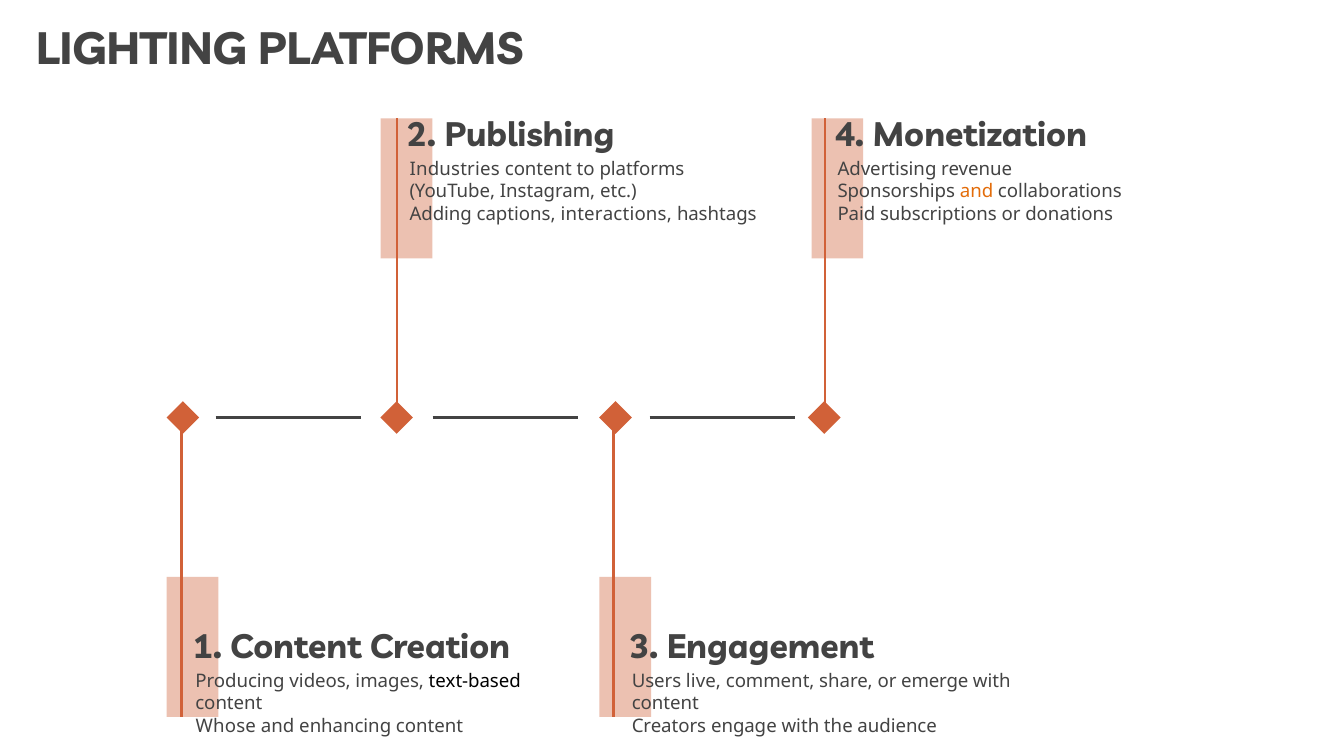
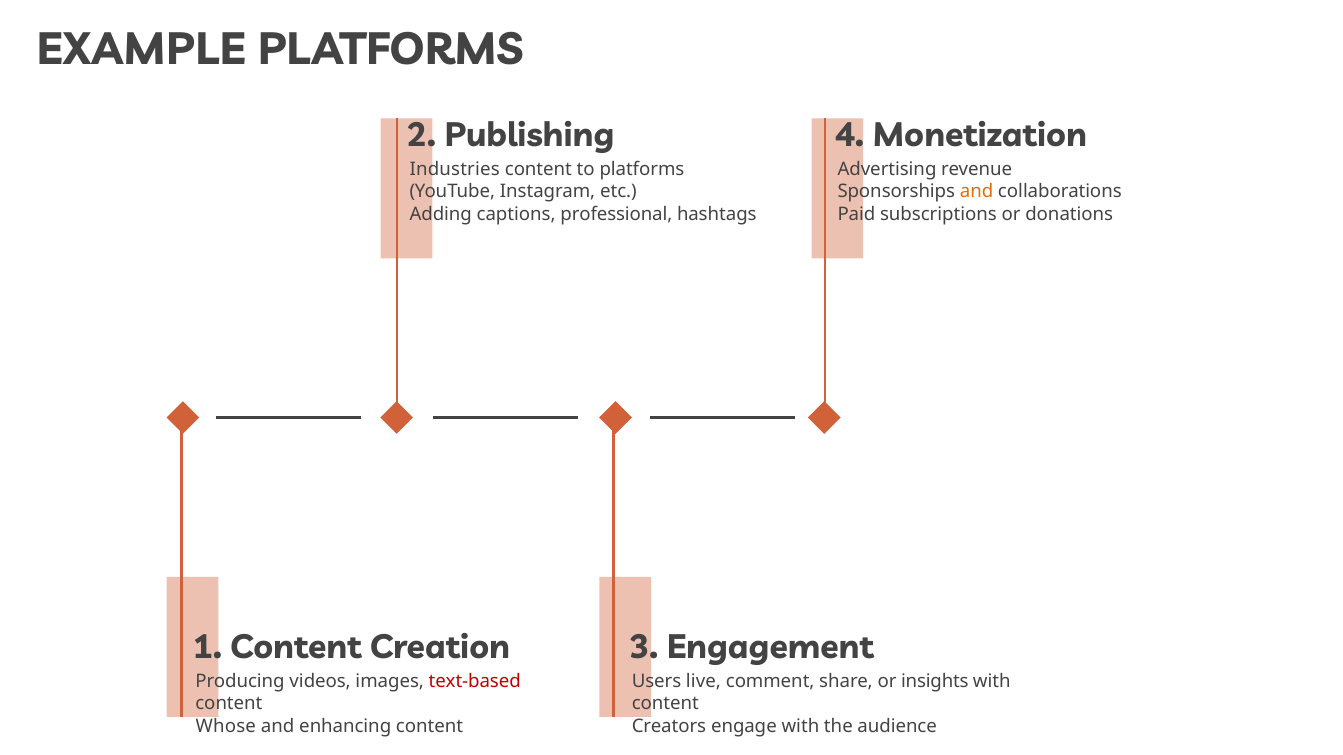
LIGHTING: LIGHTING -> EXAMPLE
interactions: interactions -> professional
text-based colour: black -> red
emerge: emerge -> insights
